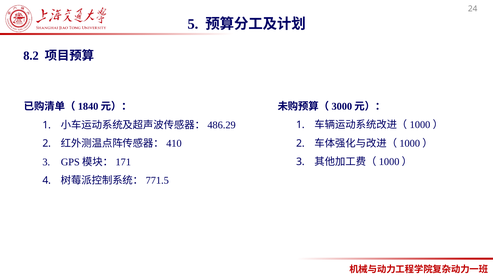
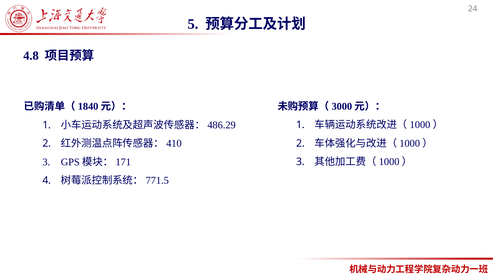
8.2: 8.2 -> 4.8
